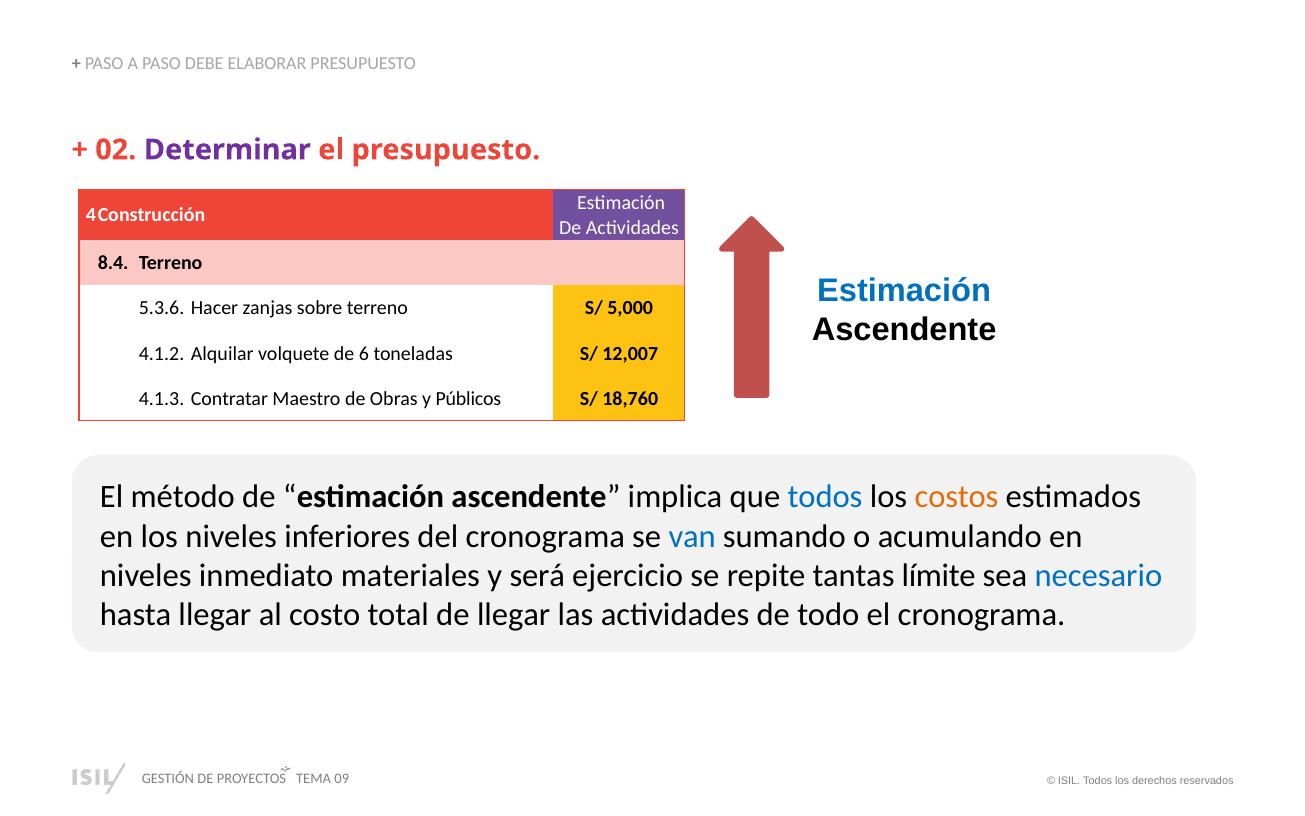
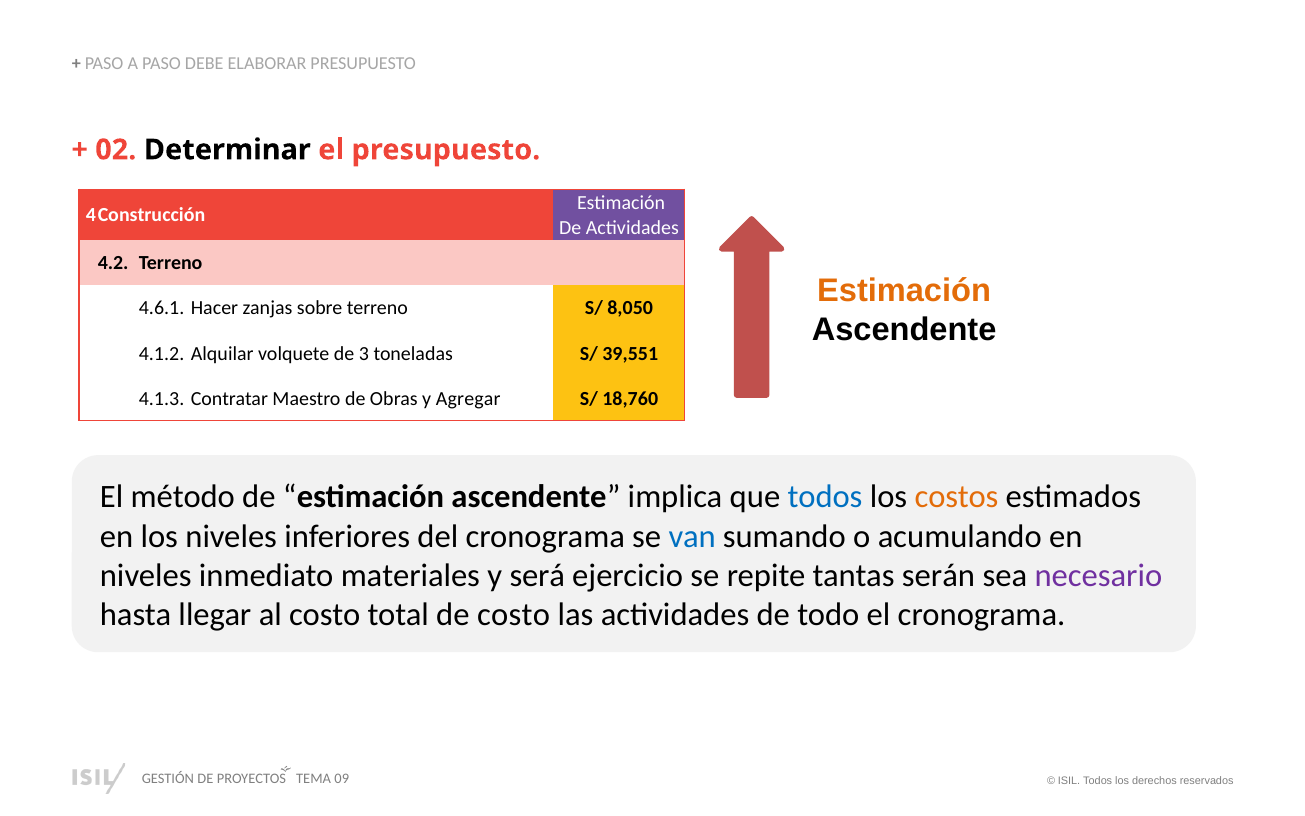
Determinar colour: purple -> black
8.4: 8.4 -> 4.2
Estimación at (904, 291) colour: blue -> orange
5.3.6: 5.3.6 -> 4.6.1
5,000: 5,000 -> 8,050
6: 6 -> 3
12,007: 12,007 -> 39,551
Públicos: Públicos -> Agregar
límite: límite -> serán
necesario colour: blue -> purple
de llegar: llegar -> costo
